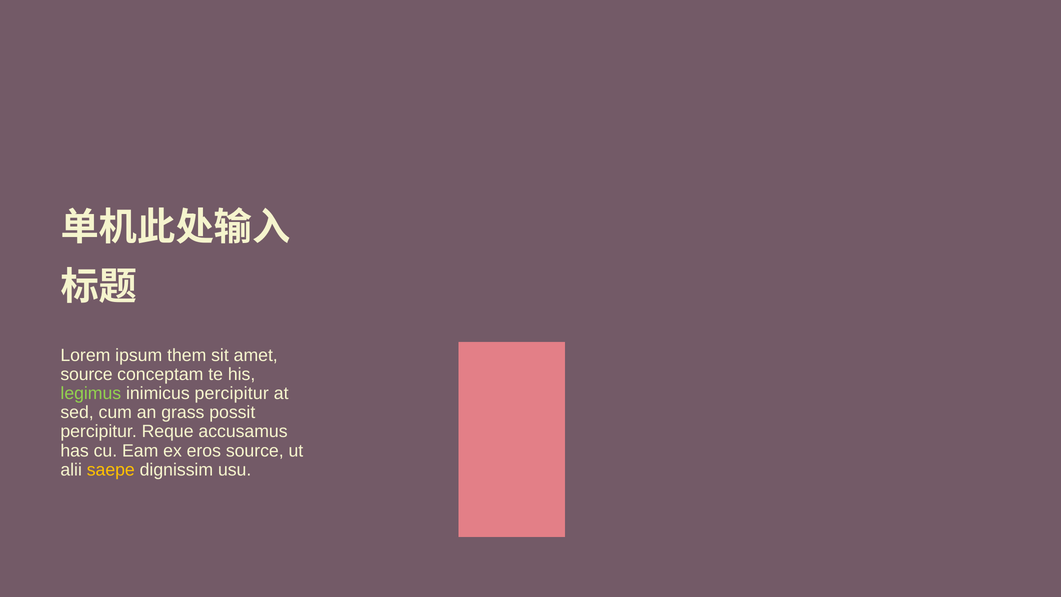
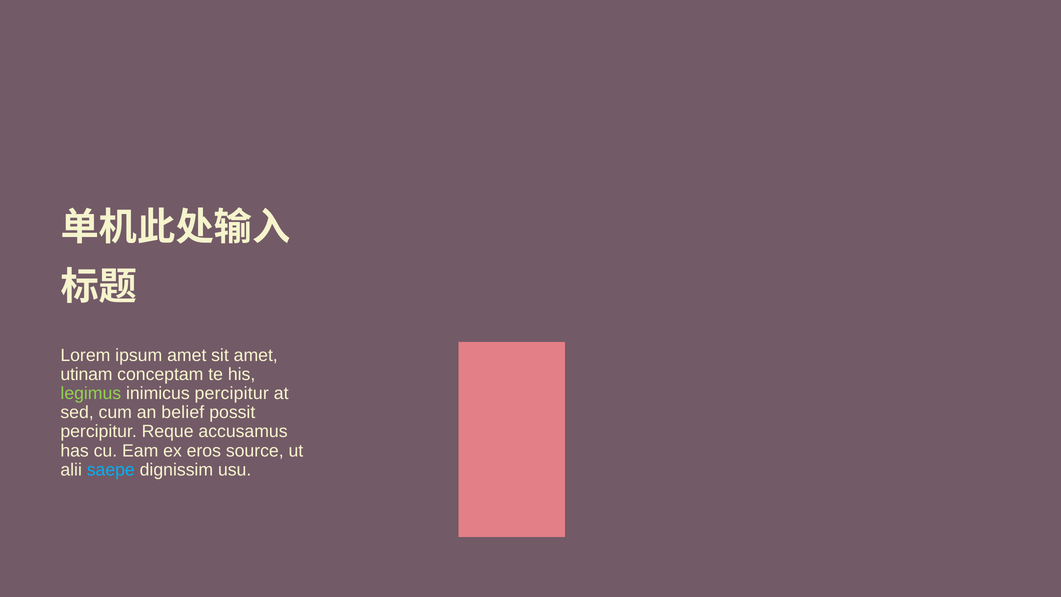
ipsum them: them -> amet
source at (87, 374): source -> utinam
grass: grass -> belief
saepe colour: yellow -> light blue
